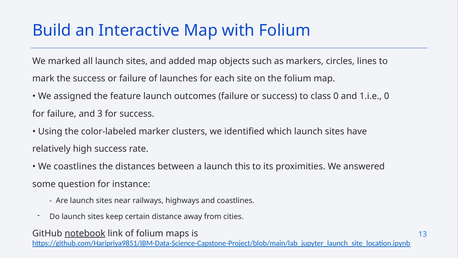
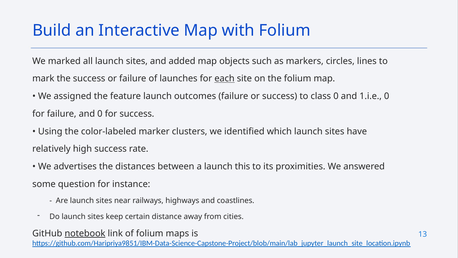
each underline: none -> present
and 3: 3 -> 0
We coastlines: coastlines -> advertises
